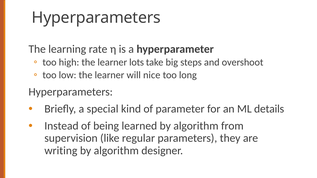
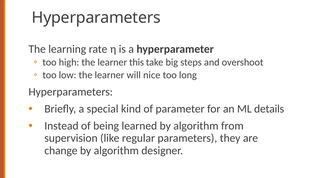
lots: lots -> this
writing: writing -> change
